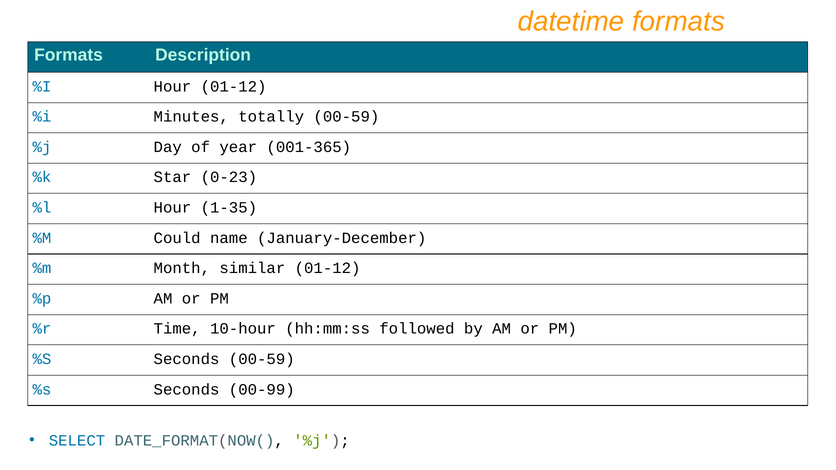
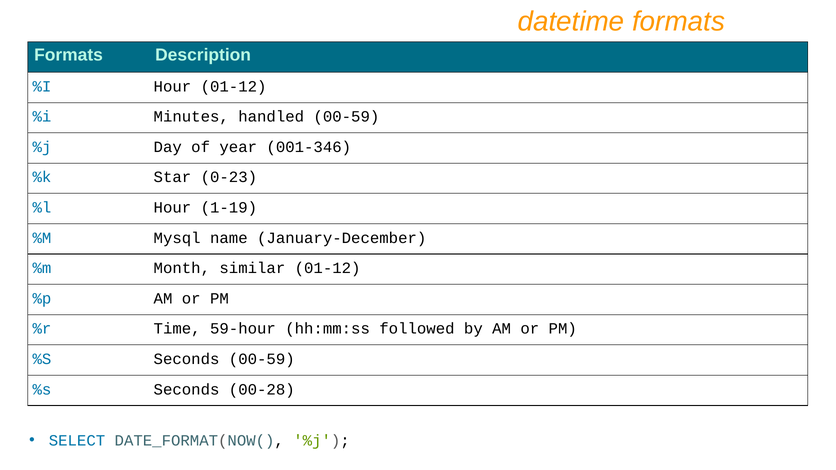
totally: totally -> handled
001-365: 001-365 -> 001-346
1-35: 1-35 -> 1-19
Could: Could -> Mysql
10-hour: 10-hour -> 59-hour
00-99: 00-99 -> 00-28
